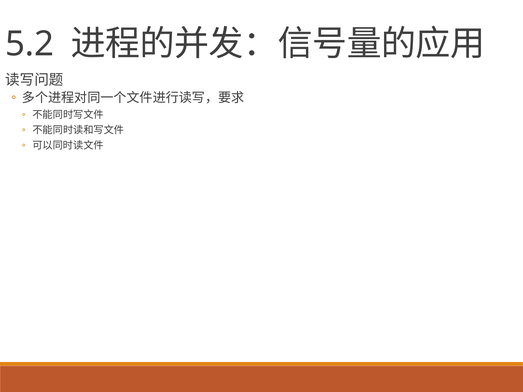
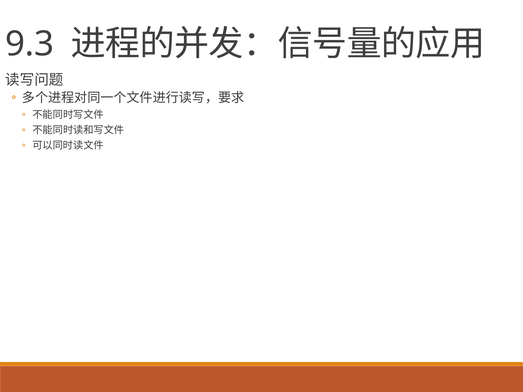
5.2: 5.2 -> 9.3
